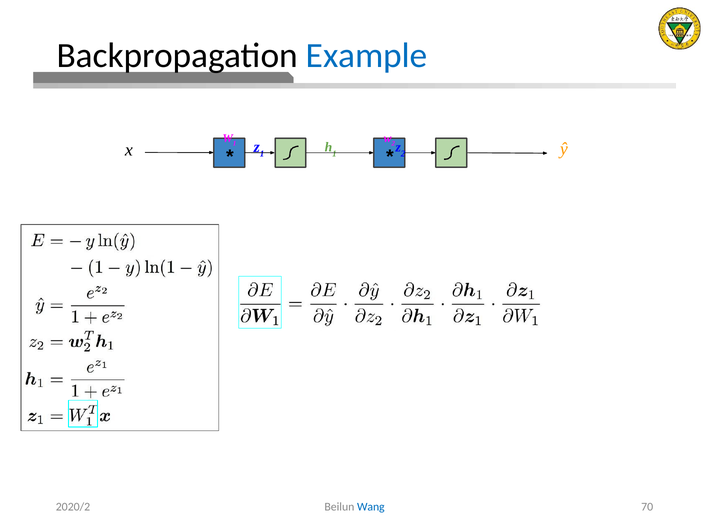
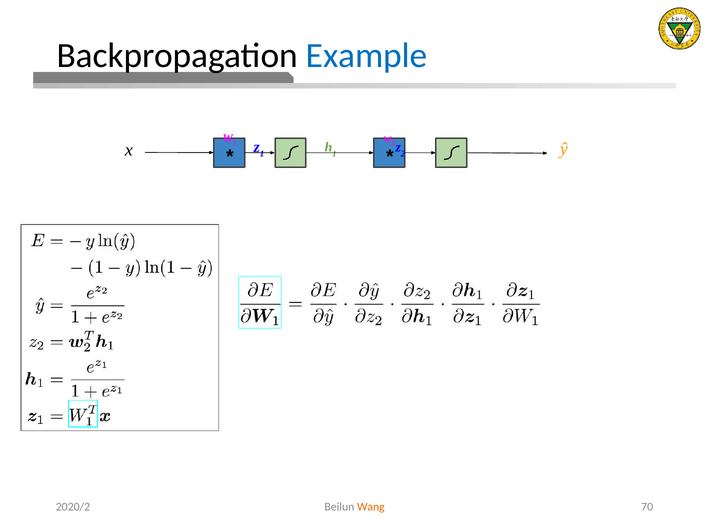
Wang colour: blue -> orange
